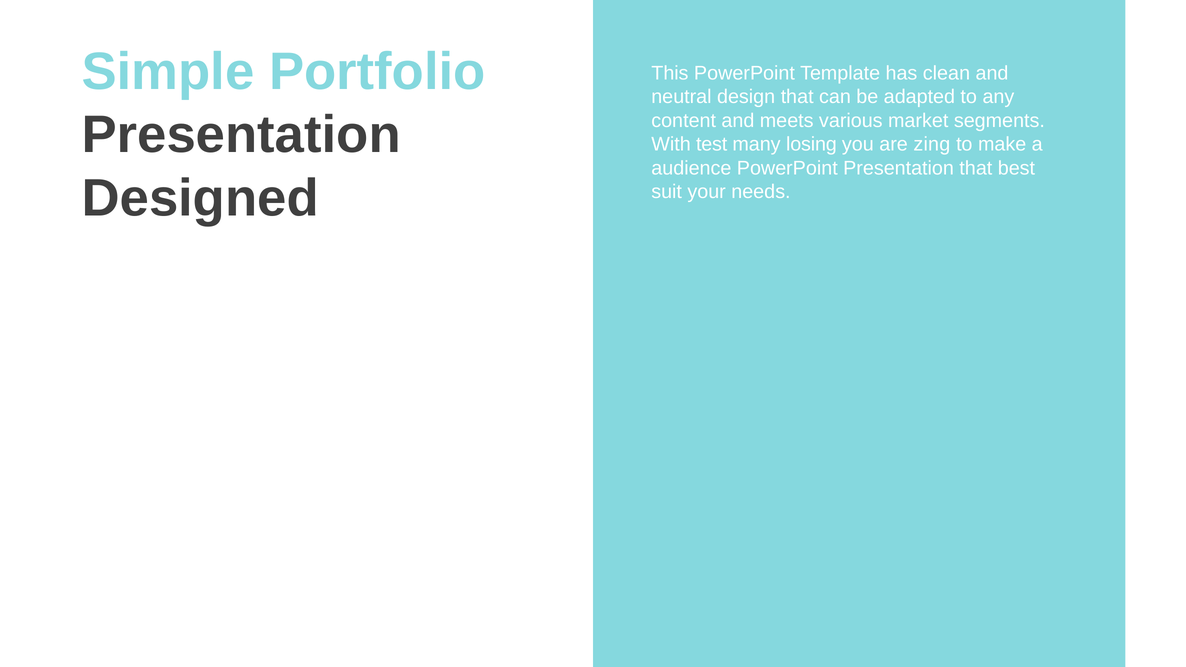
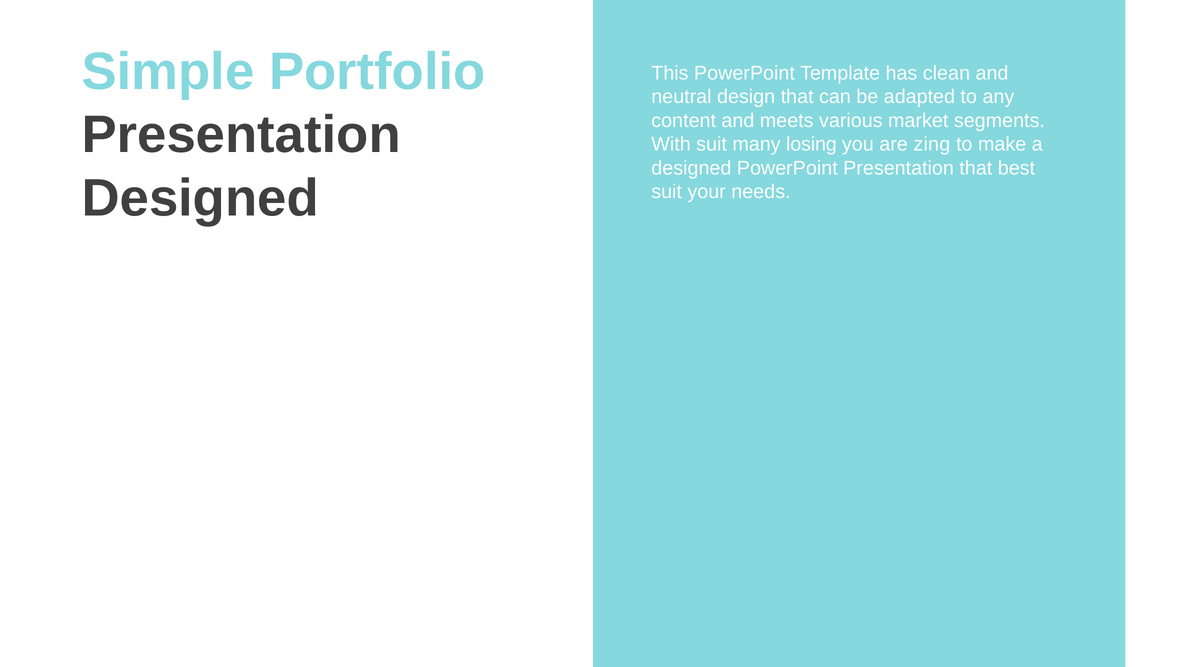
With test: test -> suit
audience at (691, 168): audience -> designed
